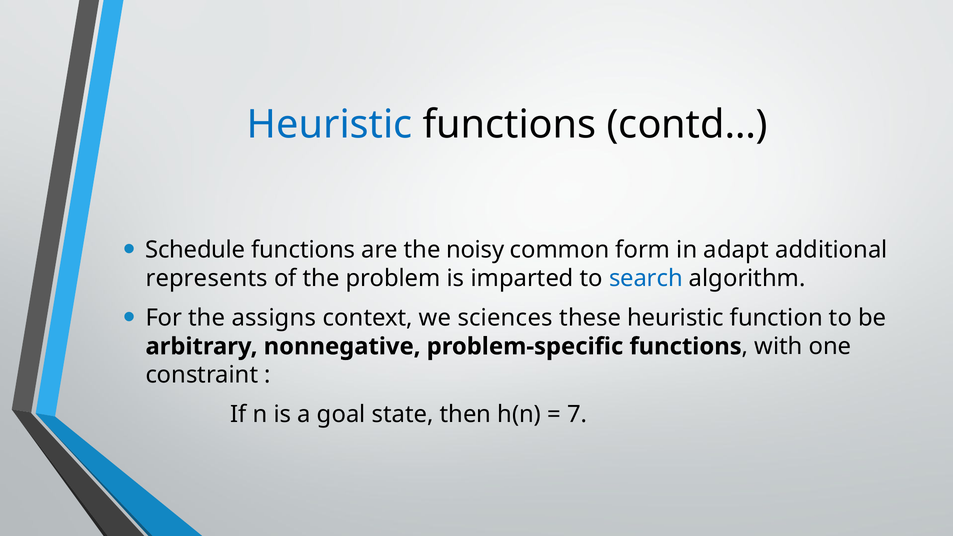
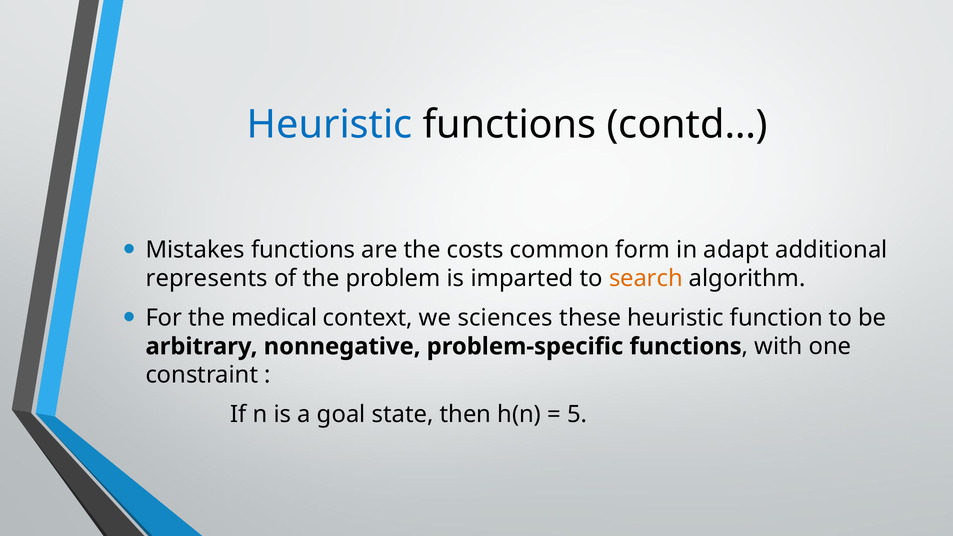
Schedule: Schedule -> Mistakes
noisy: noisy -> costs
search colour: blue -> orange
assigns: assigns -> medical
7: 7 -> 5
